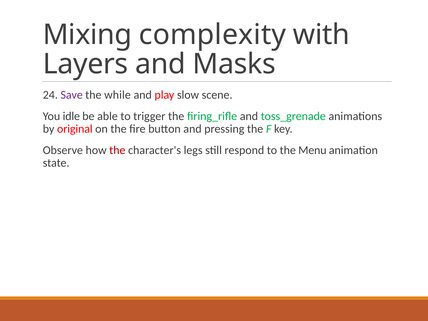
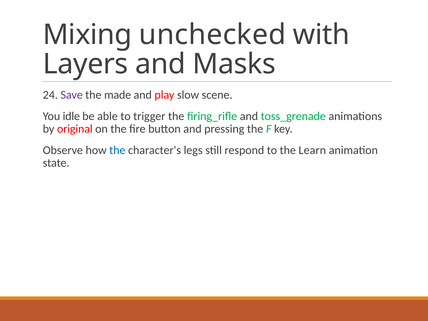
complexity: complexity -> unchecked
while: while -> made
the at (117, 150) colour: red -> blue
Menu: Menu -> Learn
